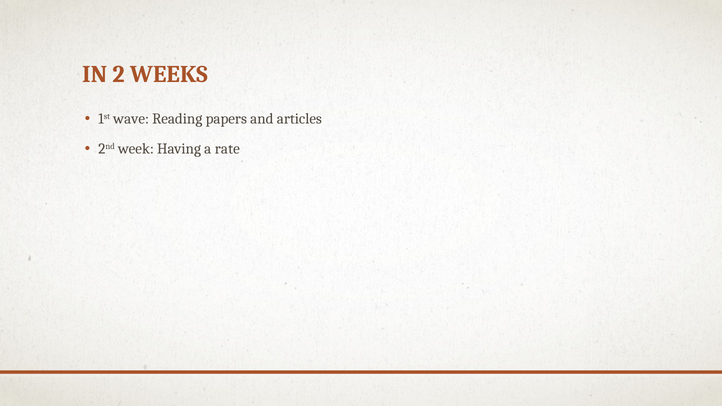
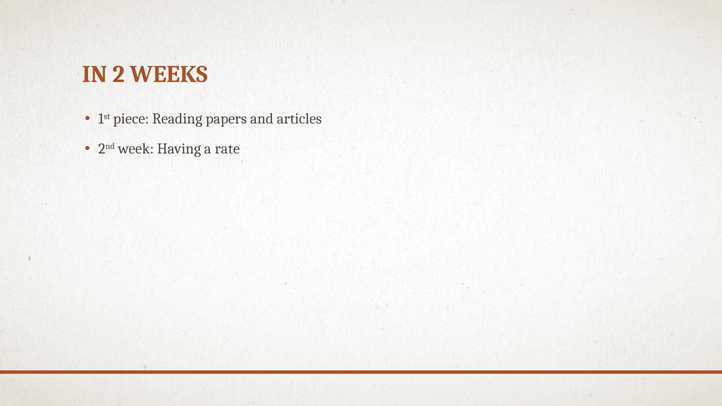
wave: wave -> piece
